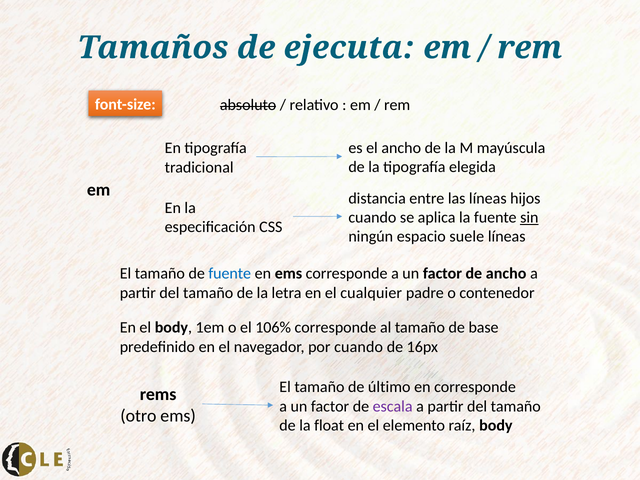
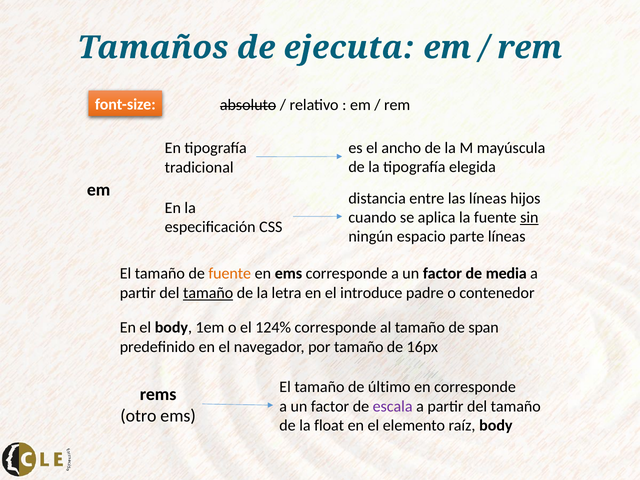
suele: suele -> parte
fuente at (230, 274) colour: blue -> orange
de ancho: ancho -> media
tamaño at (208, 293) underline: none -> present
cualquier: cualquier -> introduce
106%: 106% -> 124%
base: base -> span
por cuando: cuando -> tamaño
